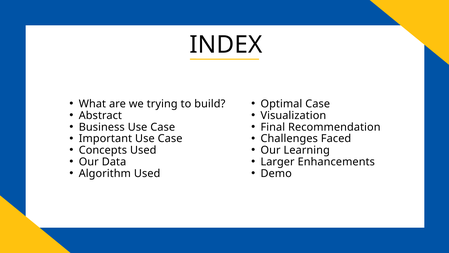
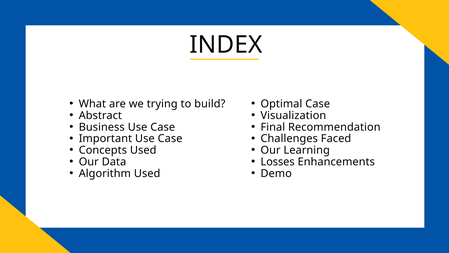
Larger: Larger -> Losses
